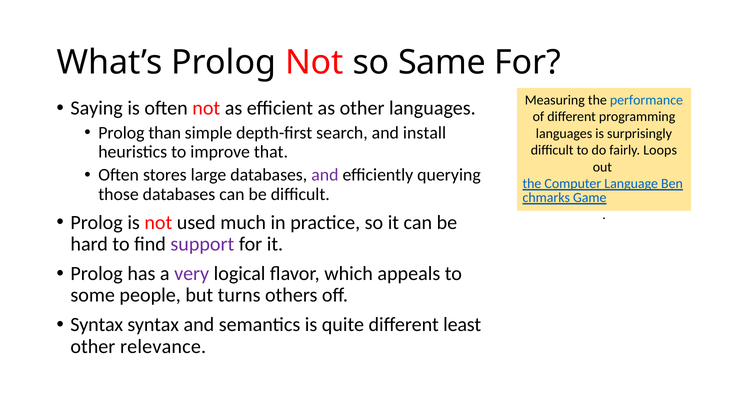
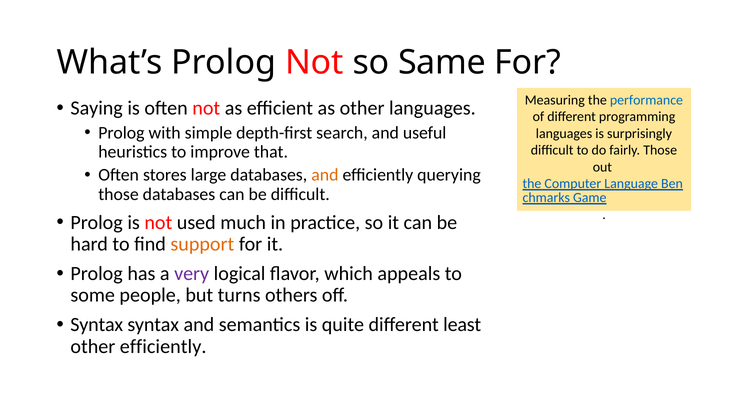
than: than -> with
install: install -> useful
fairly Loops: Loops -> Those
and at (325, 175) colour: purple -> orange
support colour: purple -> orange
other relevance: relevance -> efficiently
